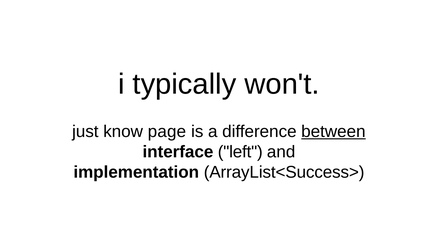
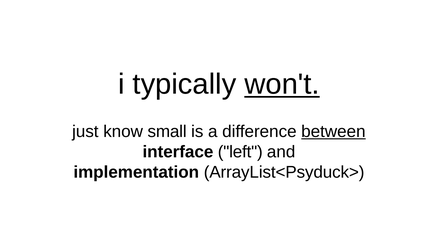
won't underline: none -> present
page: page -> small
ArrayList<Success>: ArrayList<Success> -> ArrayList<Psyduck>
